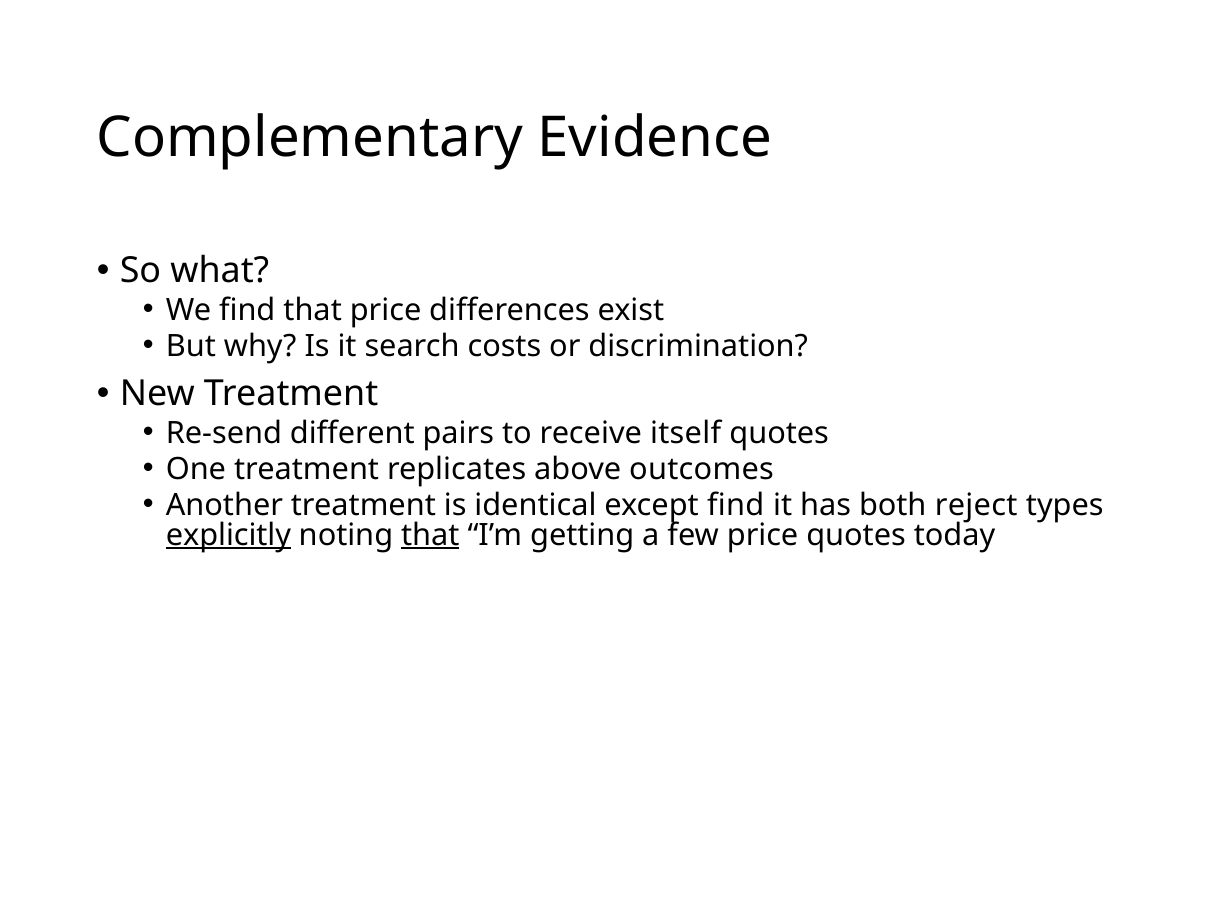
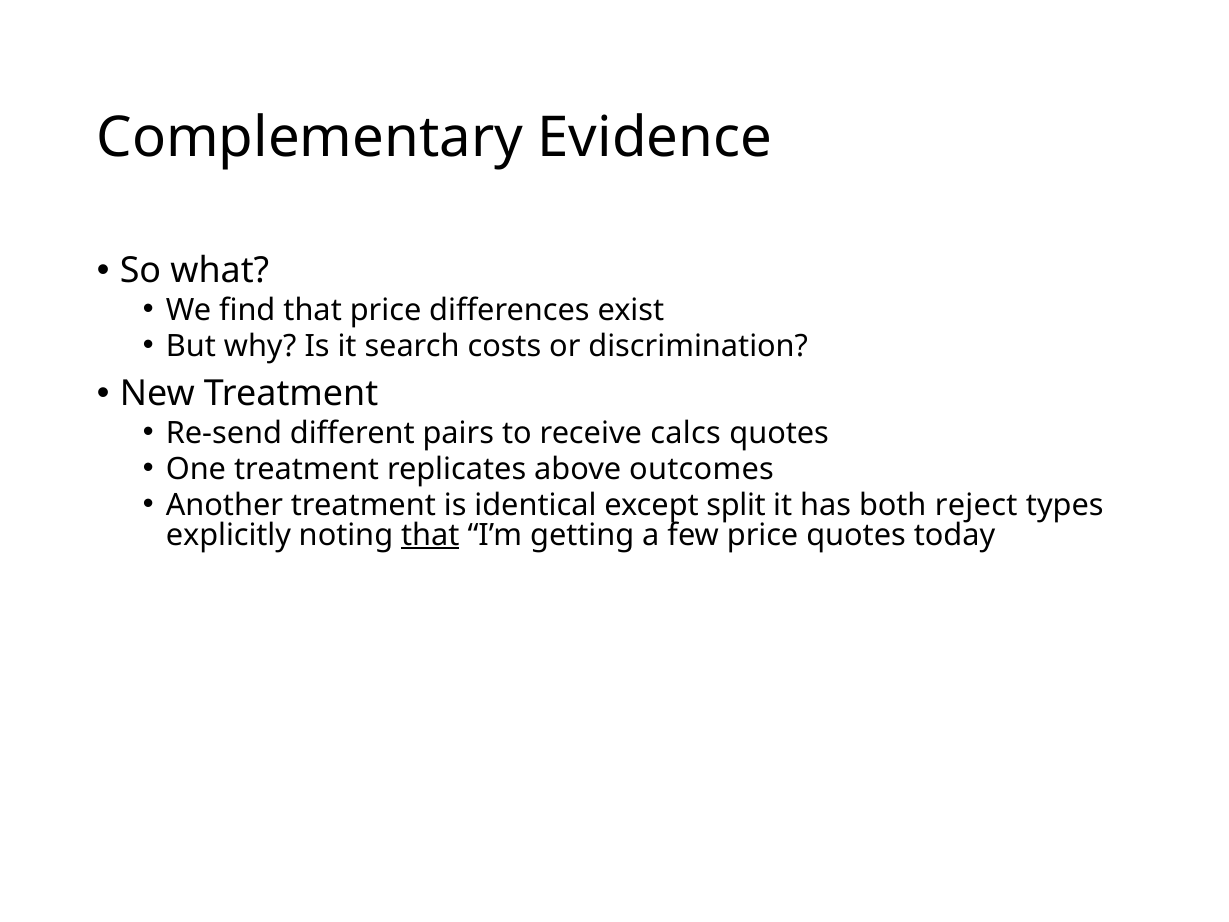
itself: itself -> calcs
except find: find -> split
explicitly underline: present -> none
